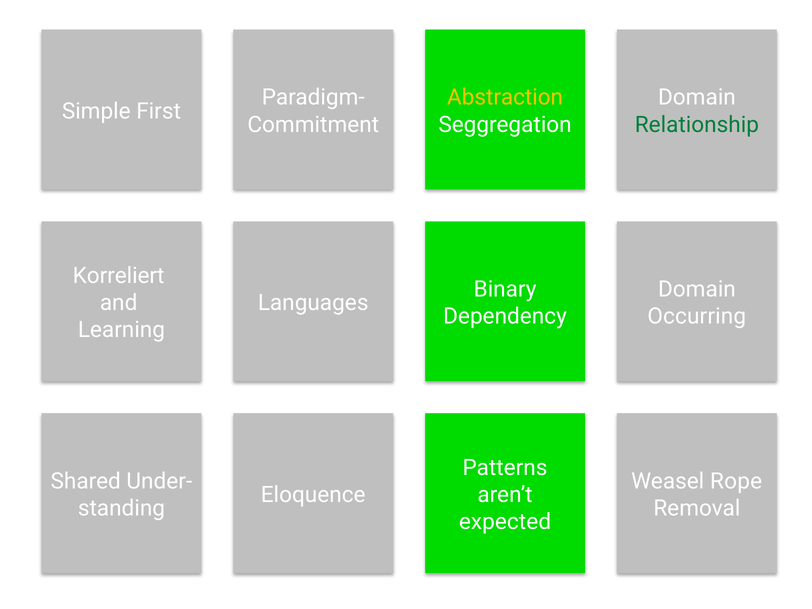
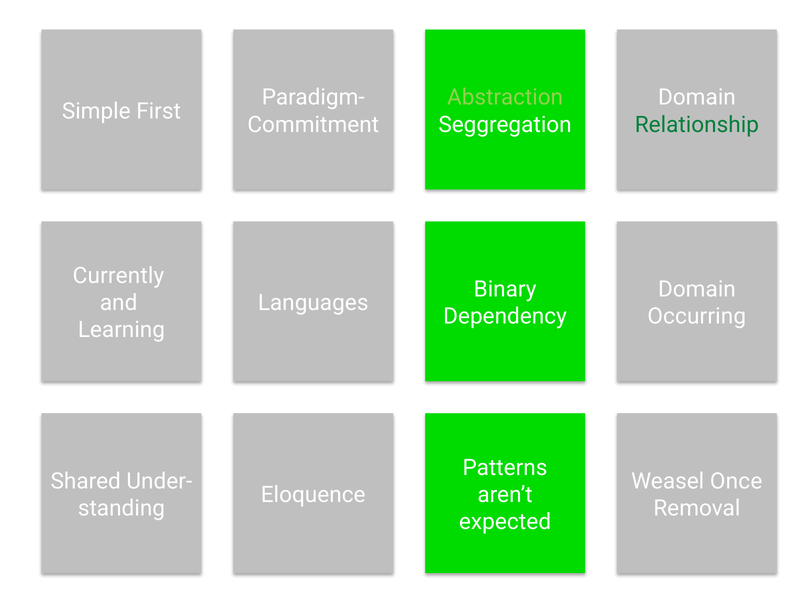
Abstraction colour: yellow -> light green
Korreliert: Korreliert -> Currently
Rope: Rope -> Once
